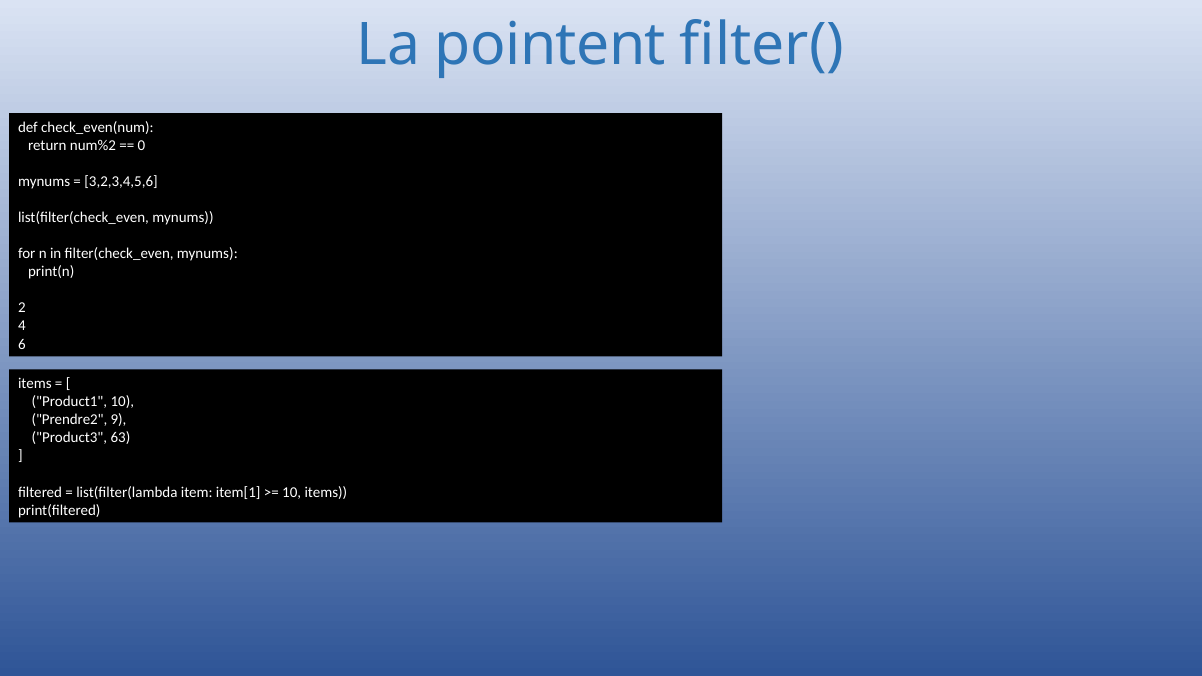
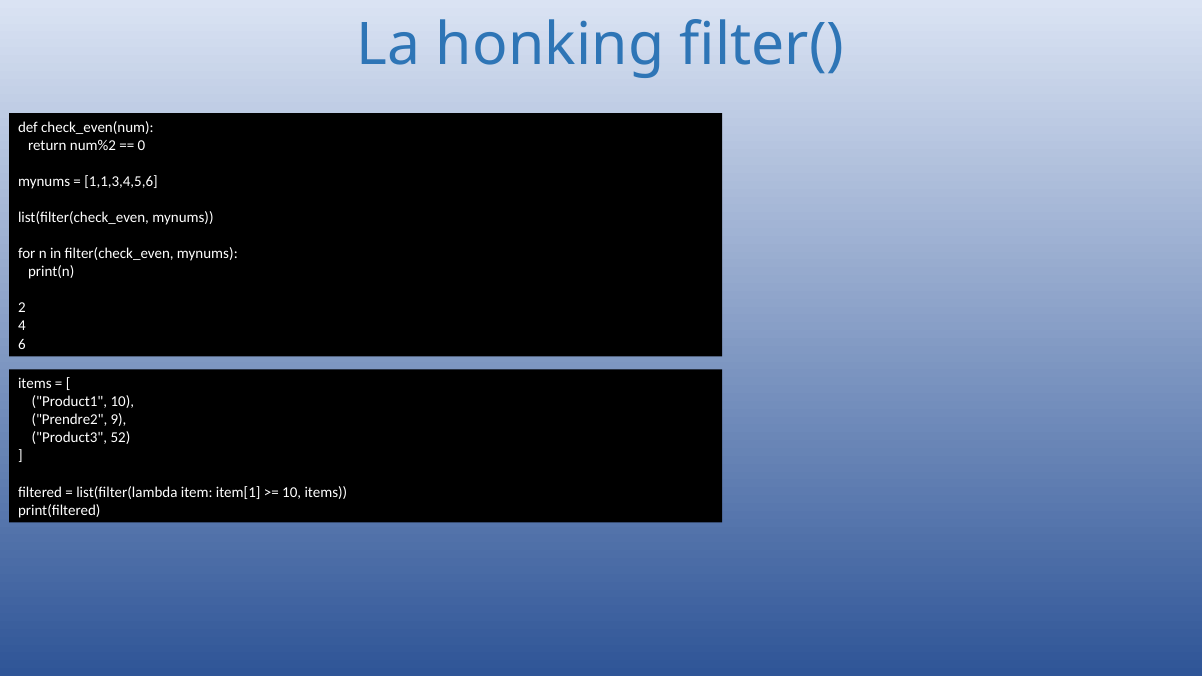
pointent: pointent -> honking
3,2,3,4,5,6: 3,2,3,4,5,6 -> 1,1,3,4,5,6
63: 63 -> 52
